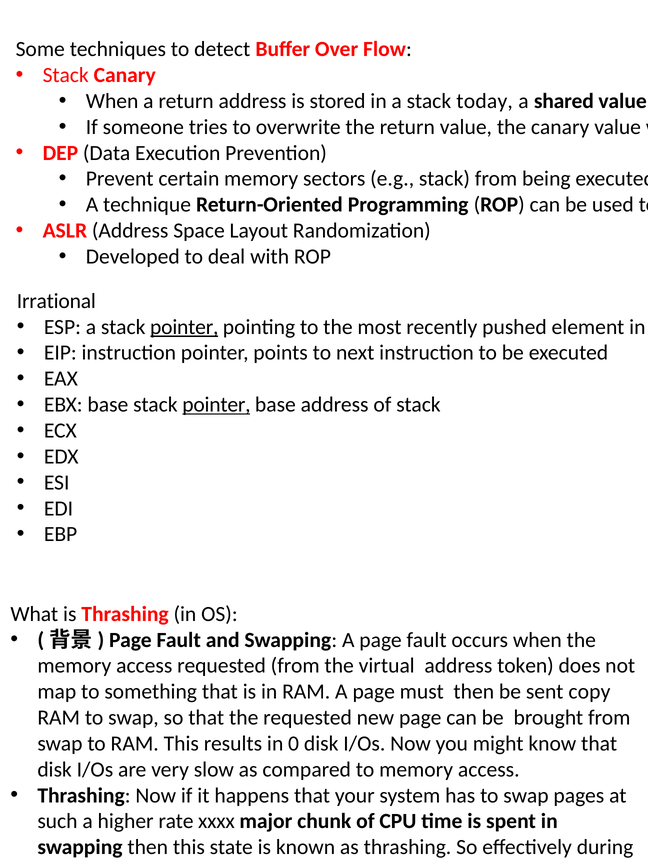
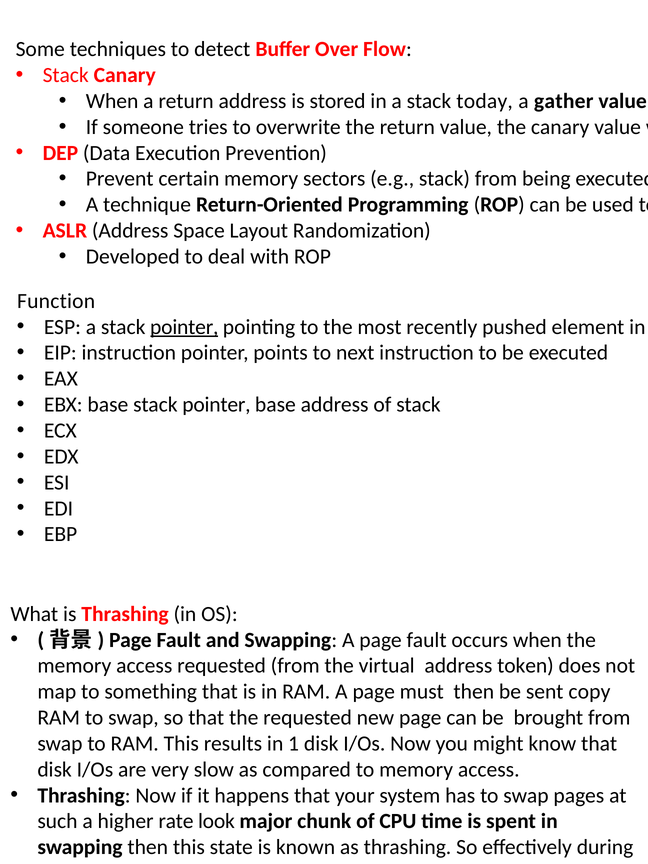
shared: shared -> gather
Irrational: Irrational -> Function
pointer at (216, 405) underline: present -> none
0: 0 -> 1
xxxx: xxxx -> look
